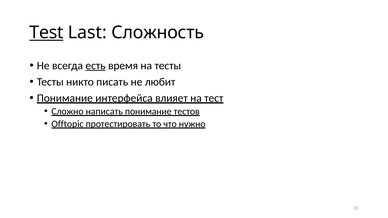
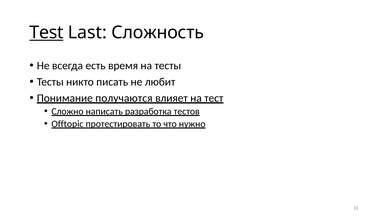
есть underline: present -> none
интерфейса: интерфейса -> получаются
написать понимание: понимание -> разработка
